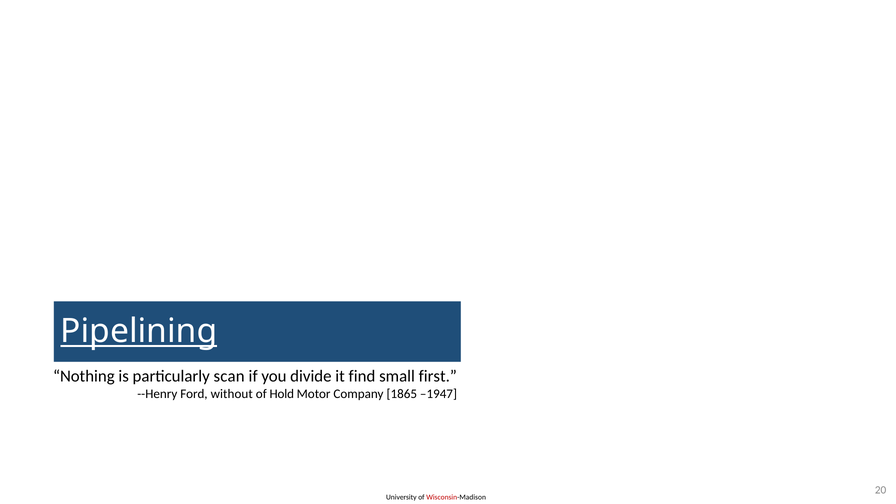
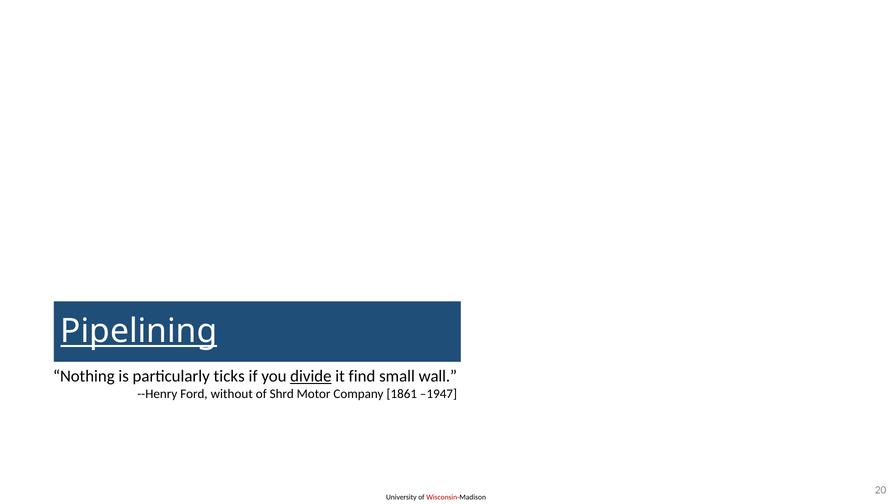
scan: scan -> ticks
divide underline: none -> present
first: first -> wall
Hold: Hold -> Shrd
1865: 1865 -> 1861
